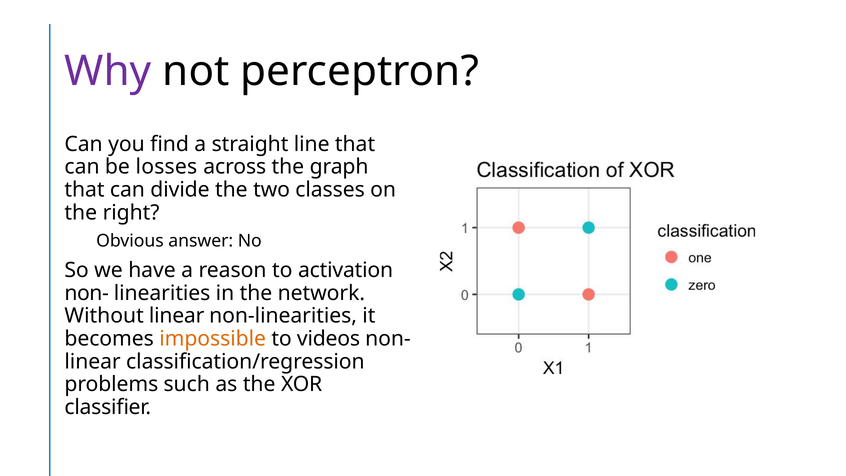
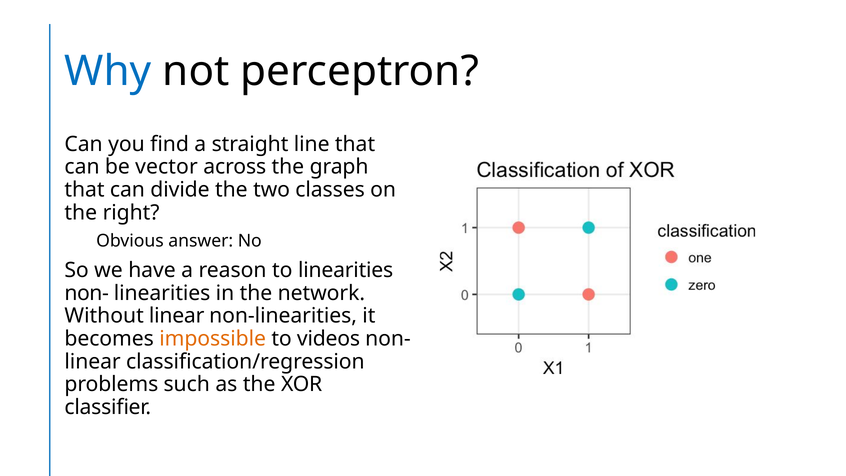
Why colour: purple -> blue
losses: losses -> vector
to activation: activation -> linearities
